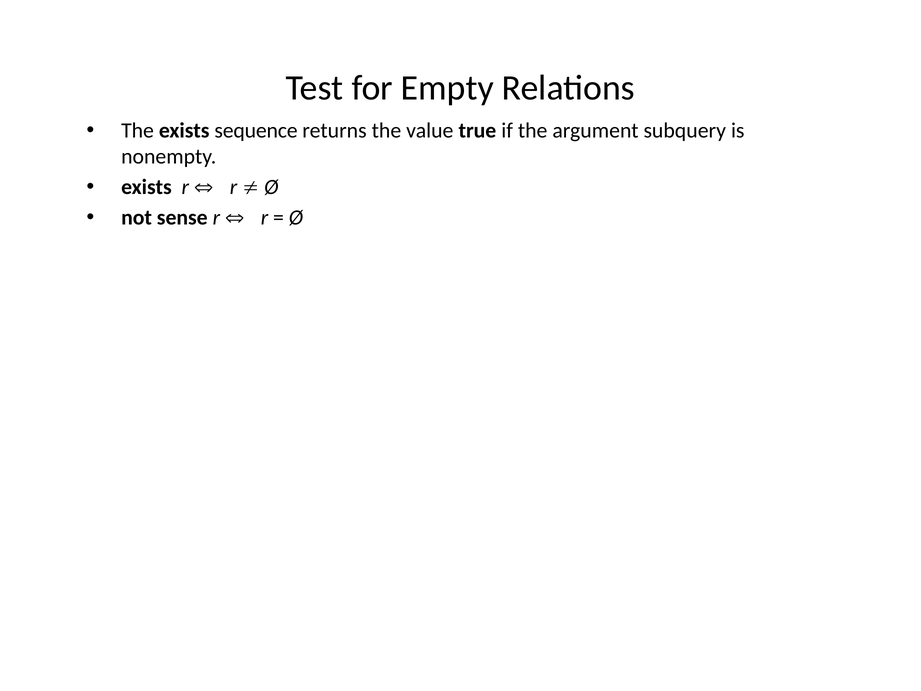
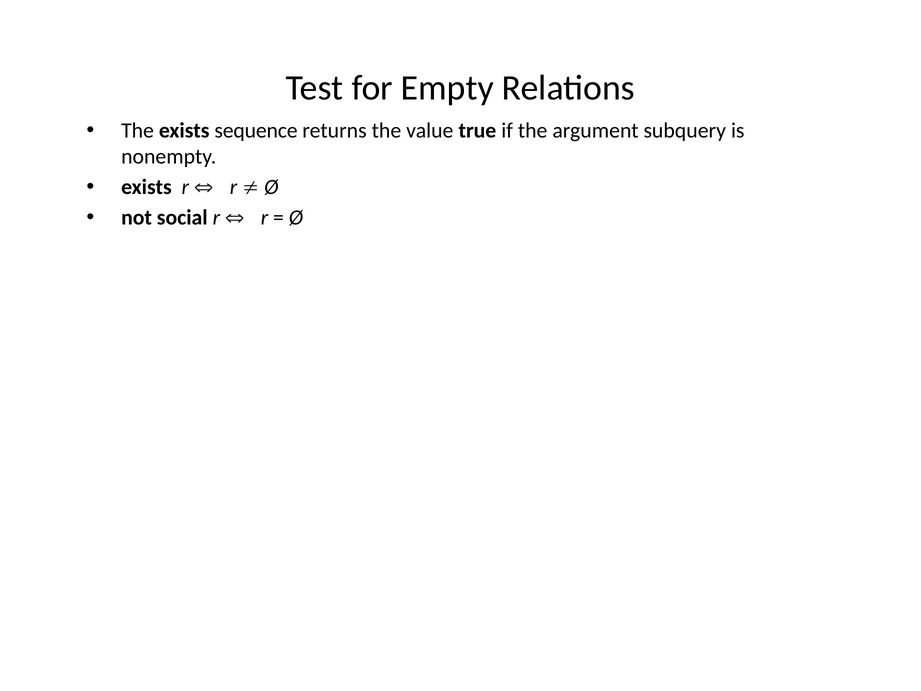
sense: sense -> social
